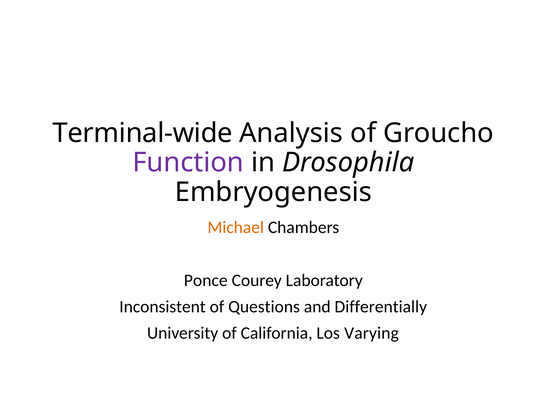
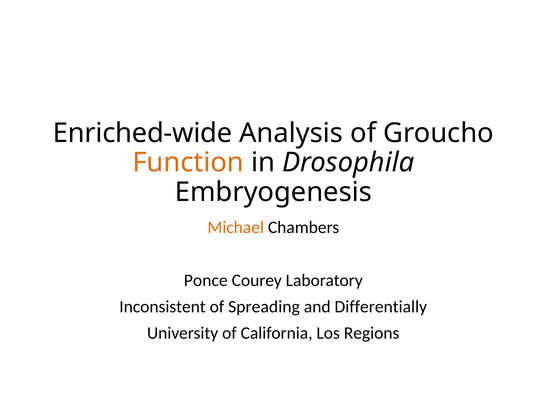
Terminal-wide: Terminal-wide -> Enriched-wide
Function colour: purple -> orange
Questions: Questions -> Spreading
Varying: Varying -> Regions
